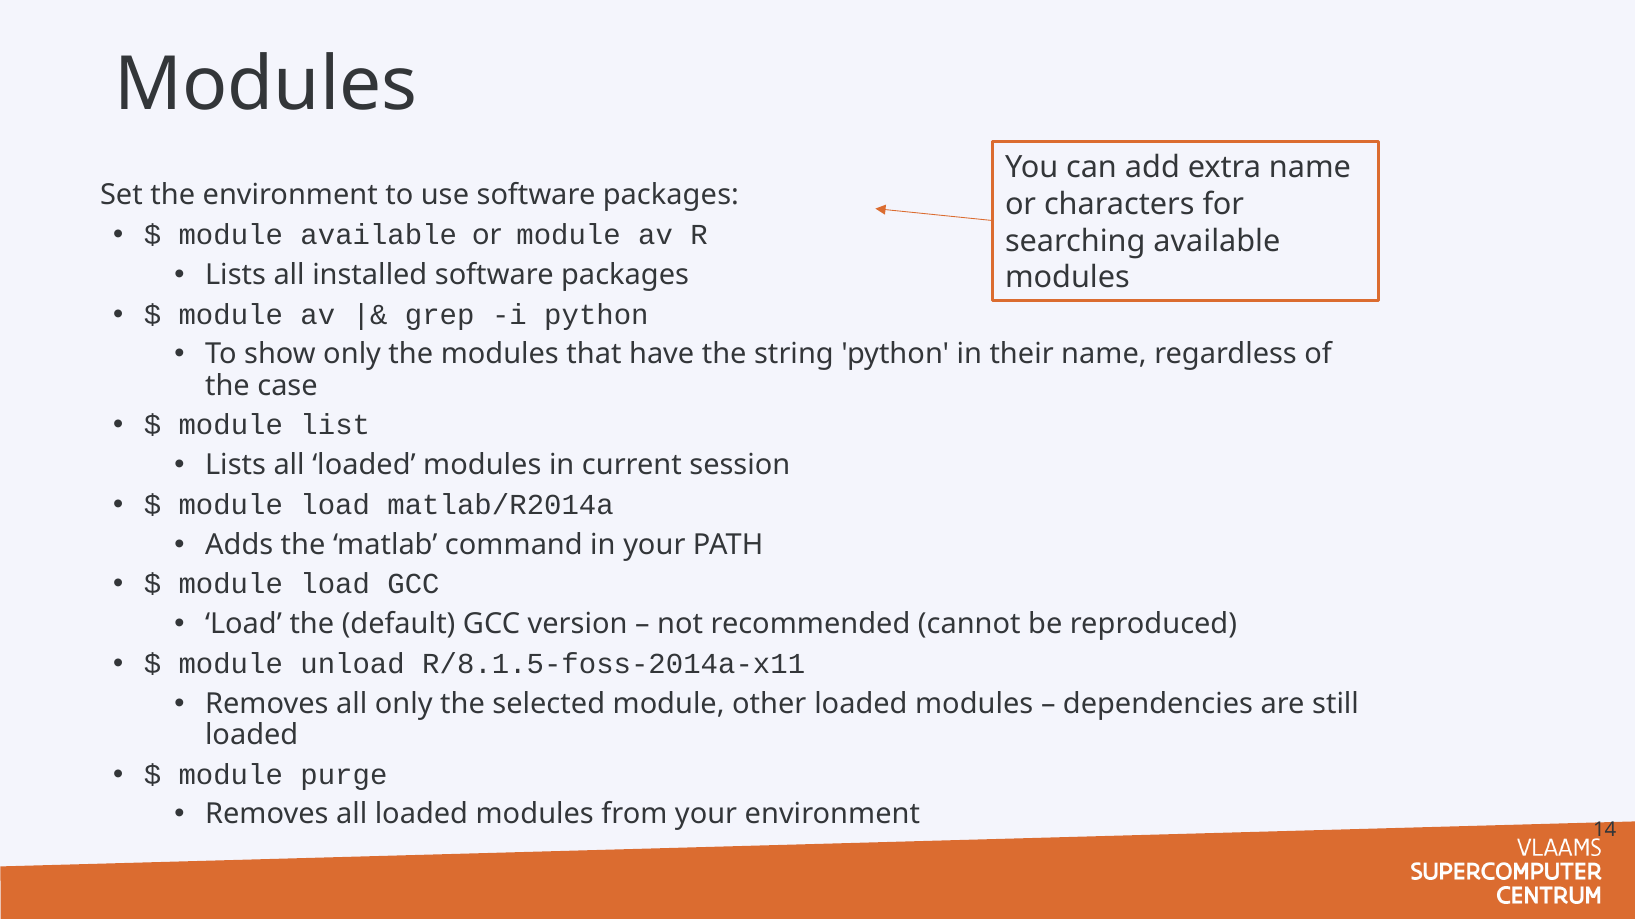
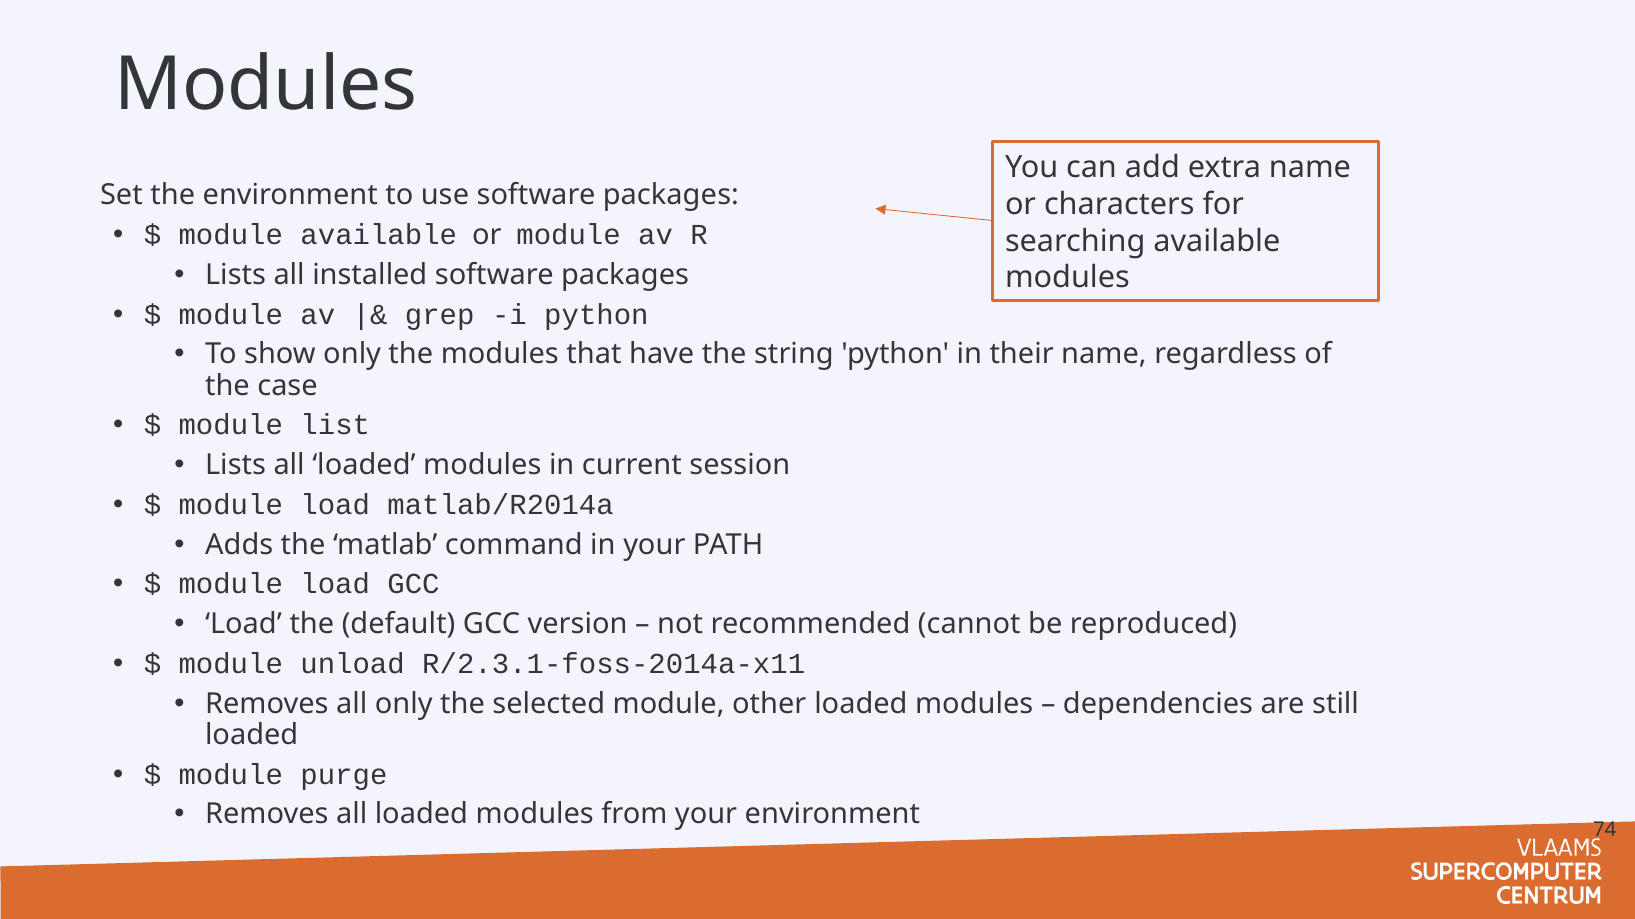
R/8.1.5-foss-2014a-x11: R/8.1.5-foss-2014a-x11 -> R/2.3.1-foss-2014a-x11
14: 14 -> 74
